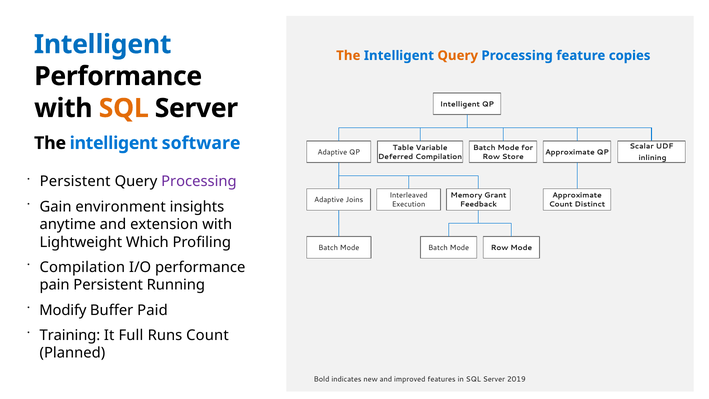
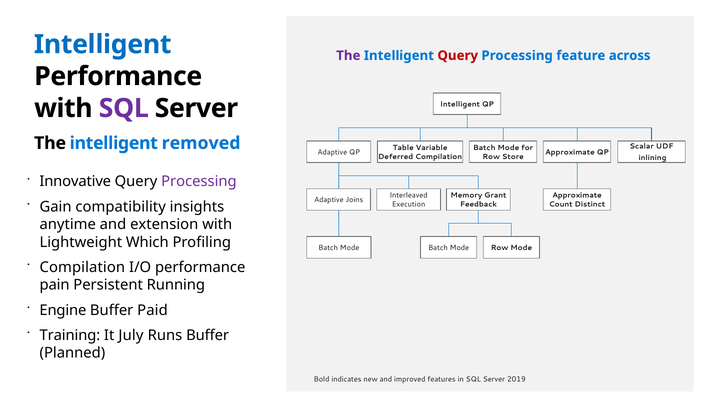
The at (348, 56) colour: orange -> purple
Query at (458, 56) colour: orange -> red
copies: copies -> across
SQL at (124, 108) colour: orange -> purple
software: software -> removed
Persistent at (75, 181): Persistent -> Innovative
environment: environment -> compatibility
Modify: Modify -> Engine
Full: Full -> July
Runs Count: Count -> Buffer
